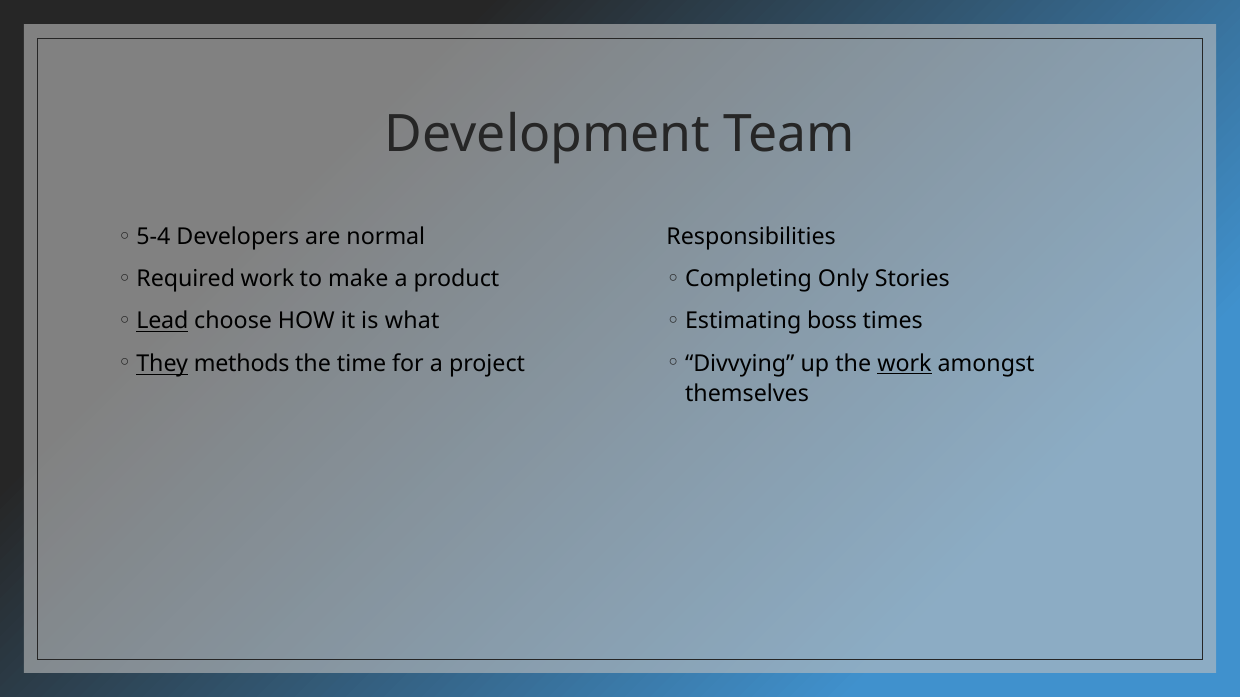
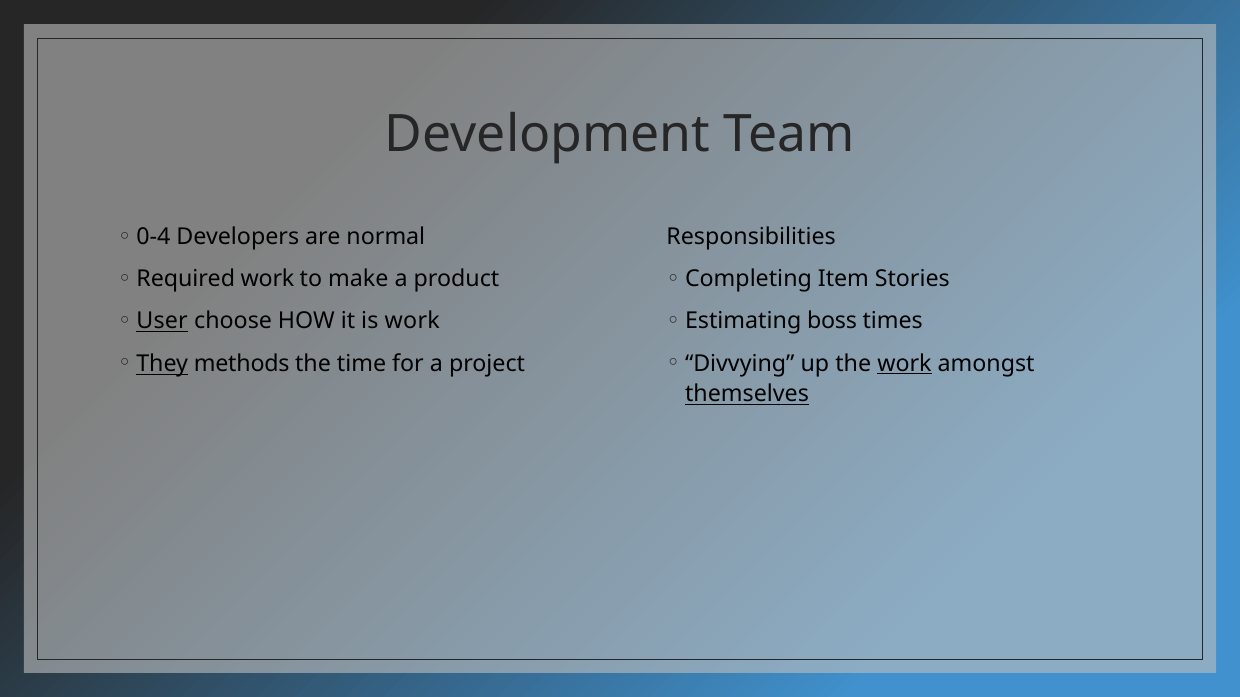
5-4: 5-4 -> 0-4
Only: Only -> Item
Lead: Lead -> User
is what: what -> work
themselves underline: none -> present
